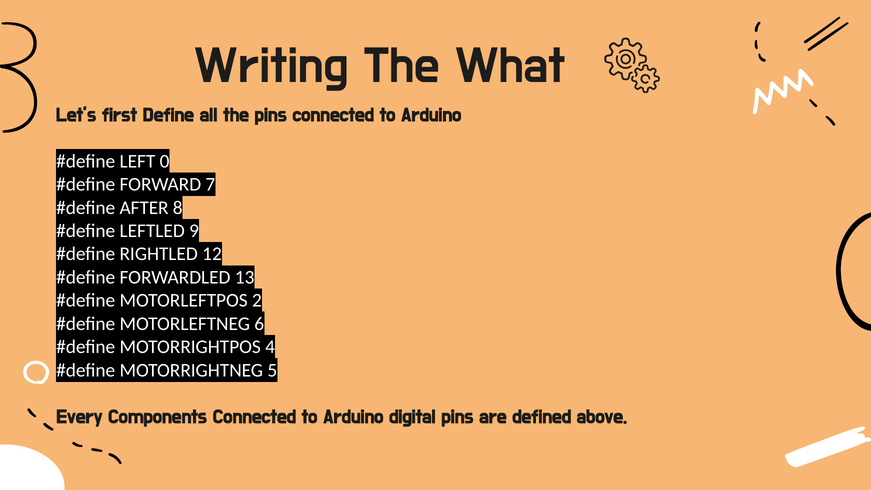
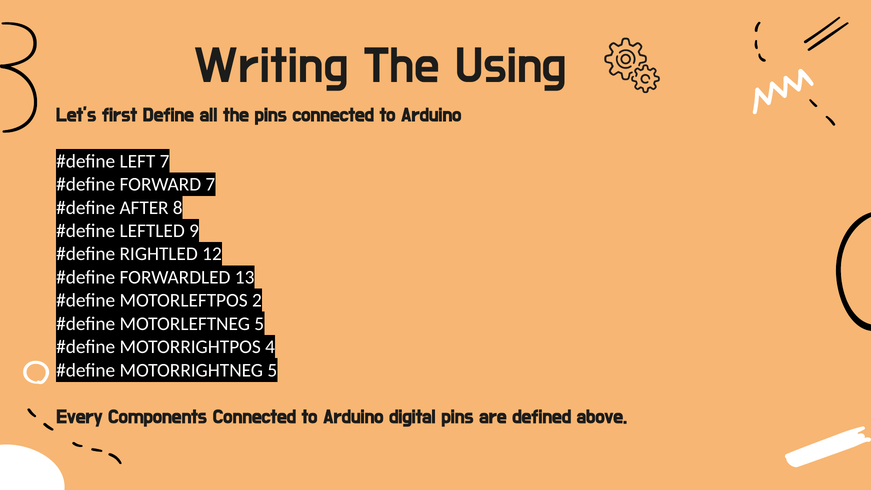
What: What -> Using
LEFT 0: 0 -> 7
MOTORLEFTNEG 6: 6 -> 5
